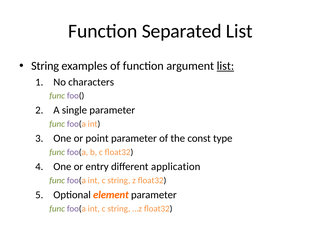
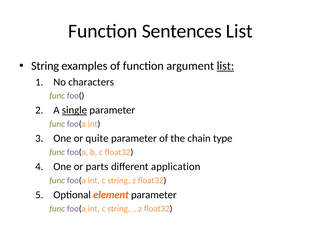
Separated: Separated -> Sentences
single underline: none -> present
point: point -> quite
const: const -> chain
entry: entry -> parts
